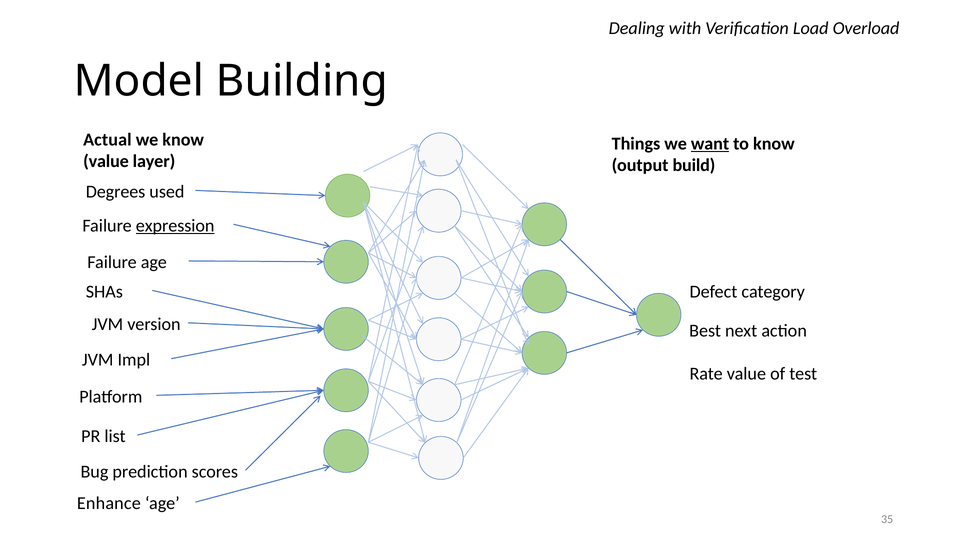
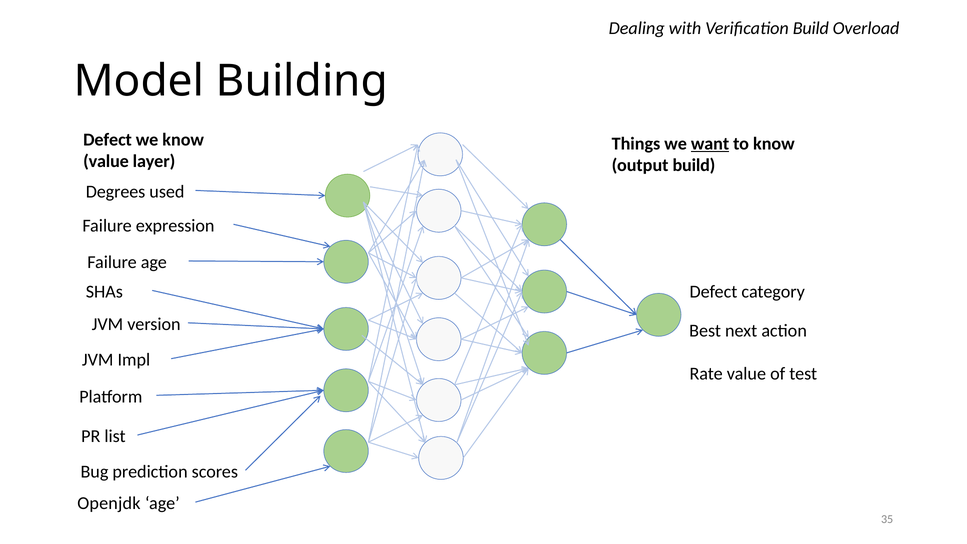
Verification Load: Load -> Build
Actual at (107, 140): Actual -> Defect
expression underline: present -> none
Enhance: Enhance -> Openjdk
